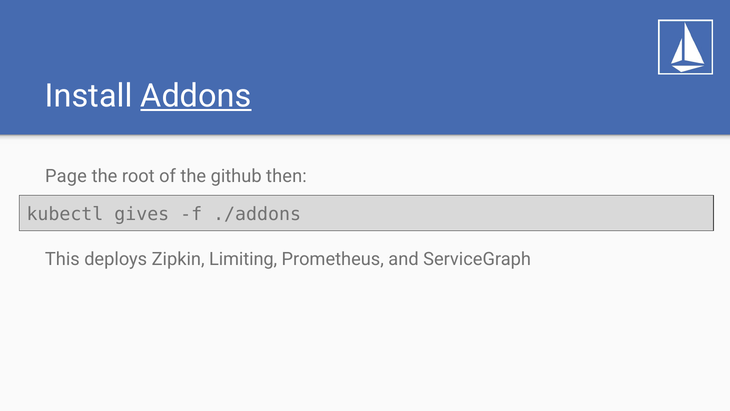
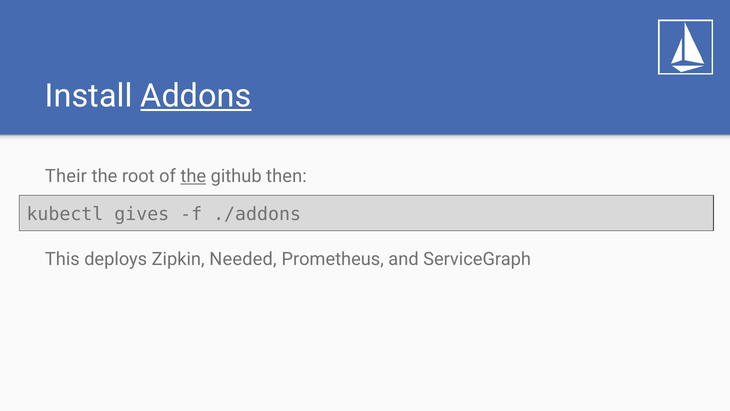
Page: Page -> Their
the at (193, 176) underline: none -> present
Limiting: Limiting -> Needed
